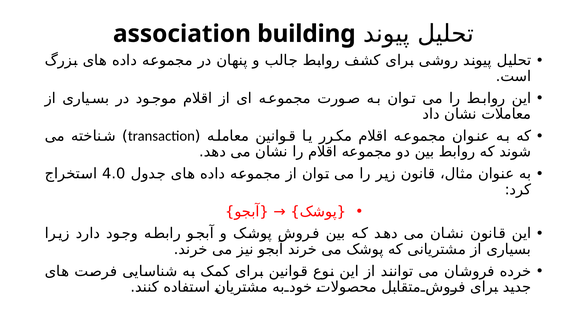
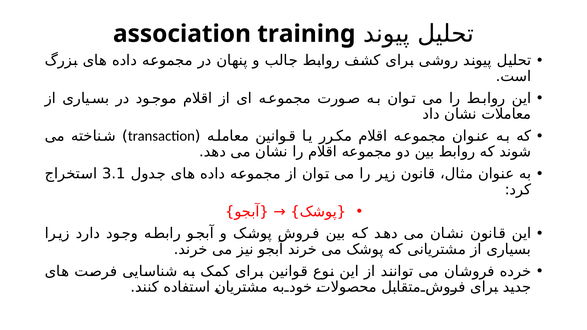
building: building -> training
4.0: 4.0 -> 3.1
